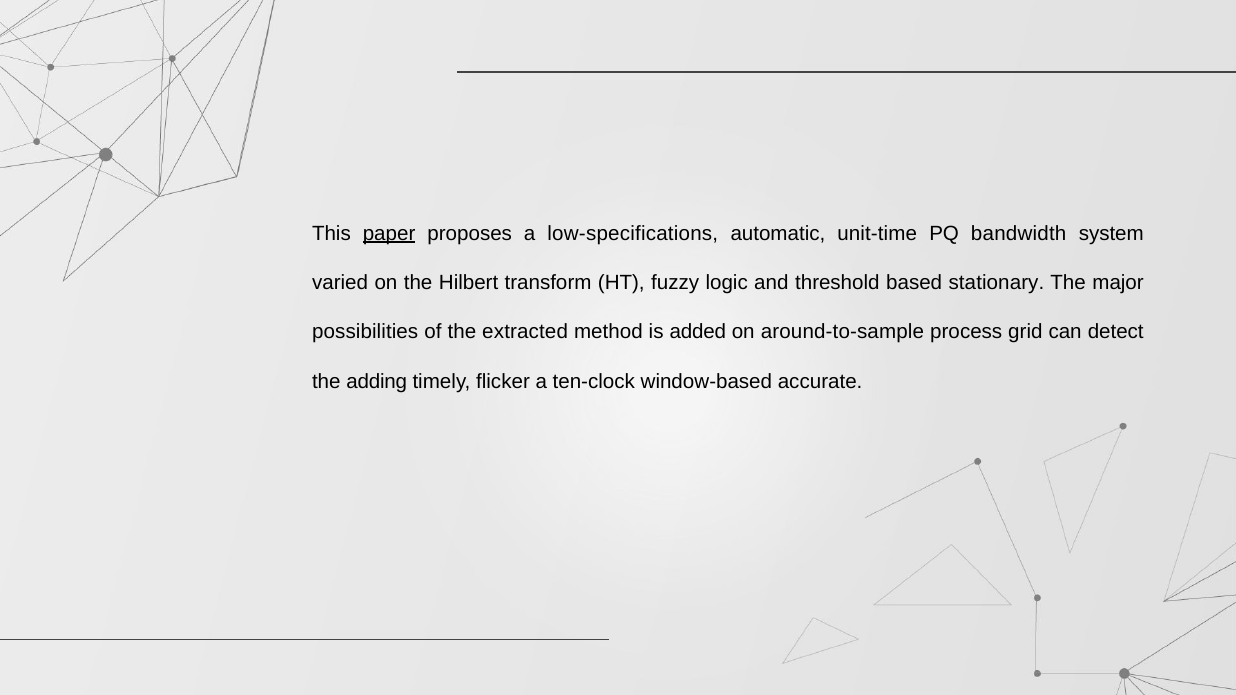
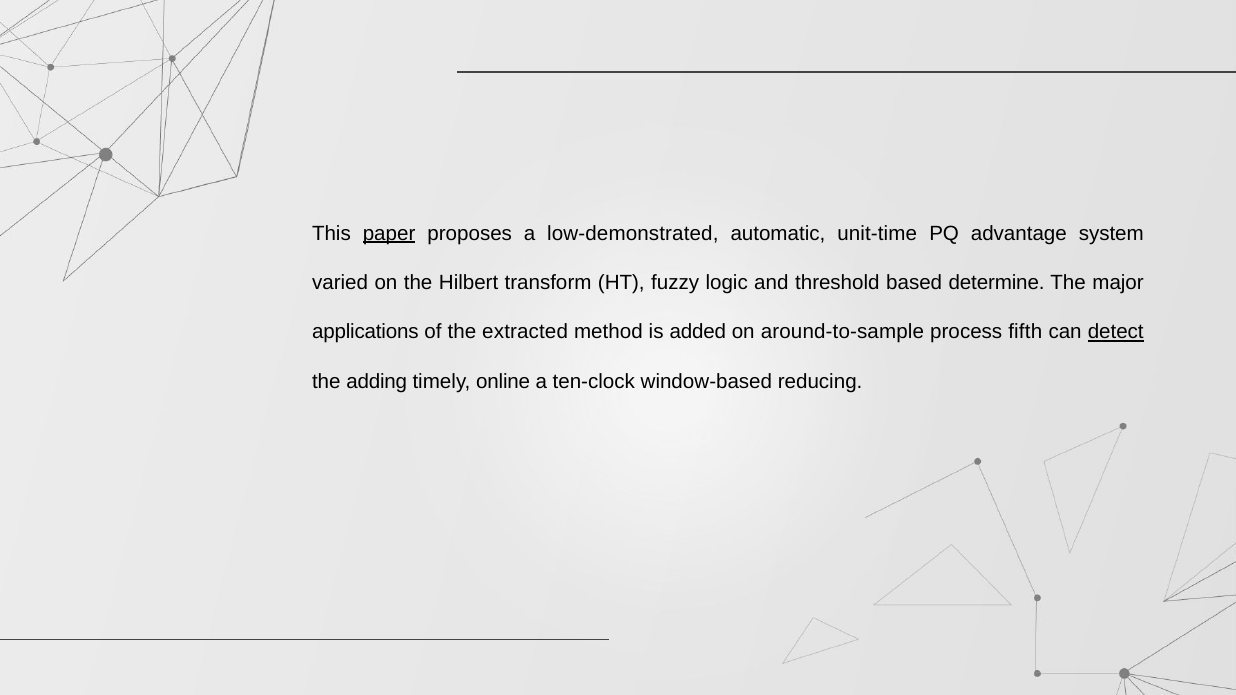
low-specifications: low-specifications -> low-demonstrated
bandwidth: bandwidth -> advantage
stationary: stationary -> determine
possibilities: possibilities -> applications
grid: grid -> fifth
detect underline: none -> present
flicker: flicker -> online
accurate: accurate -> reducing
